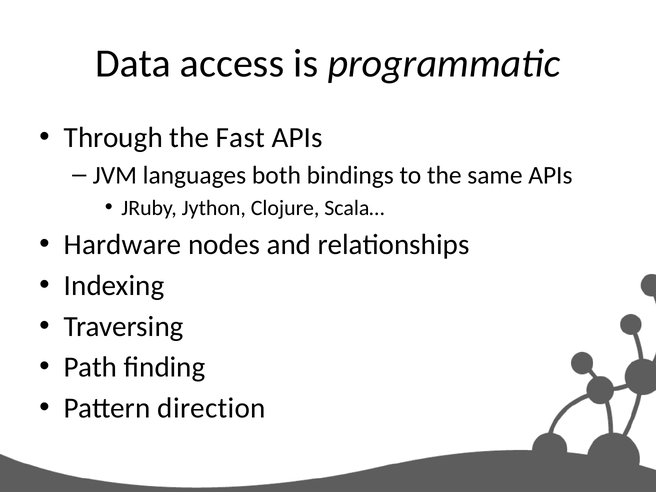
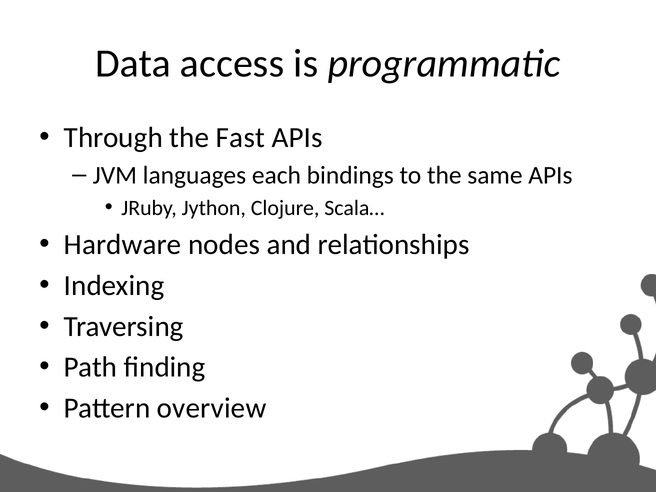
both: both -> each
direction: direction -> overview
